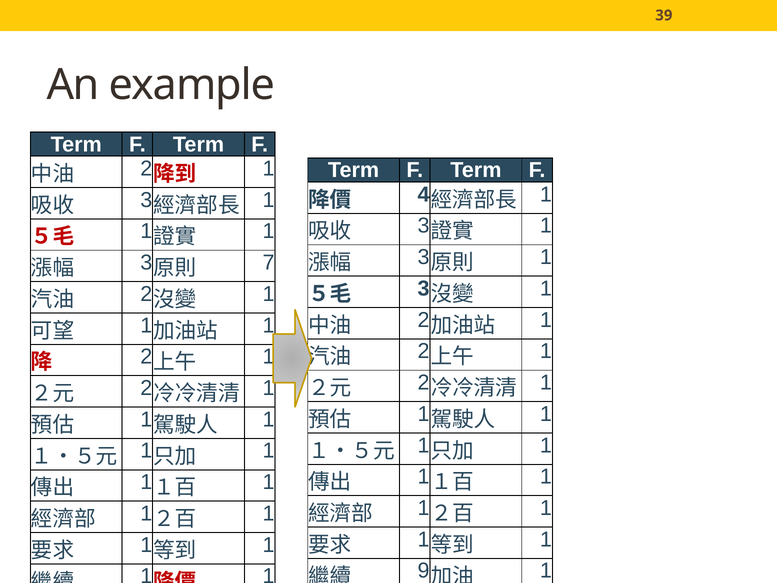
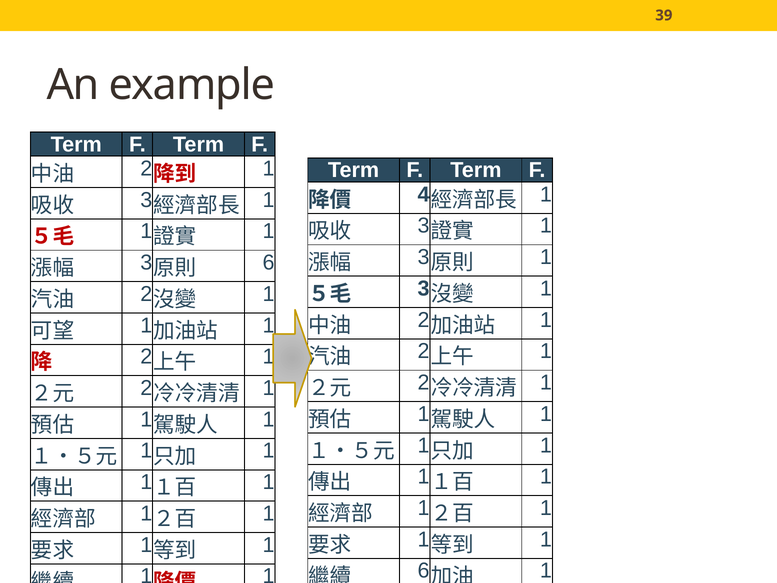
7 at (269, 263): 7 -> 6
9 at (424, 571): 9 -> 6
